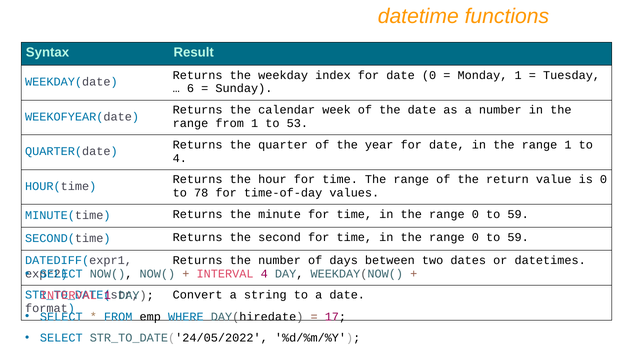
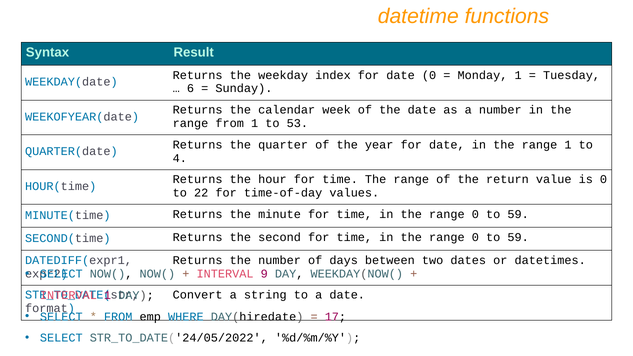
78: 78 -> 22
INTERVAL 4: 4 -> 9
